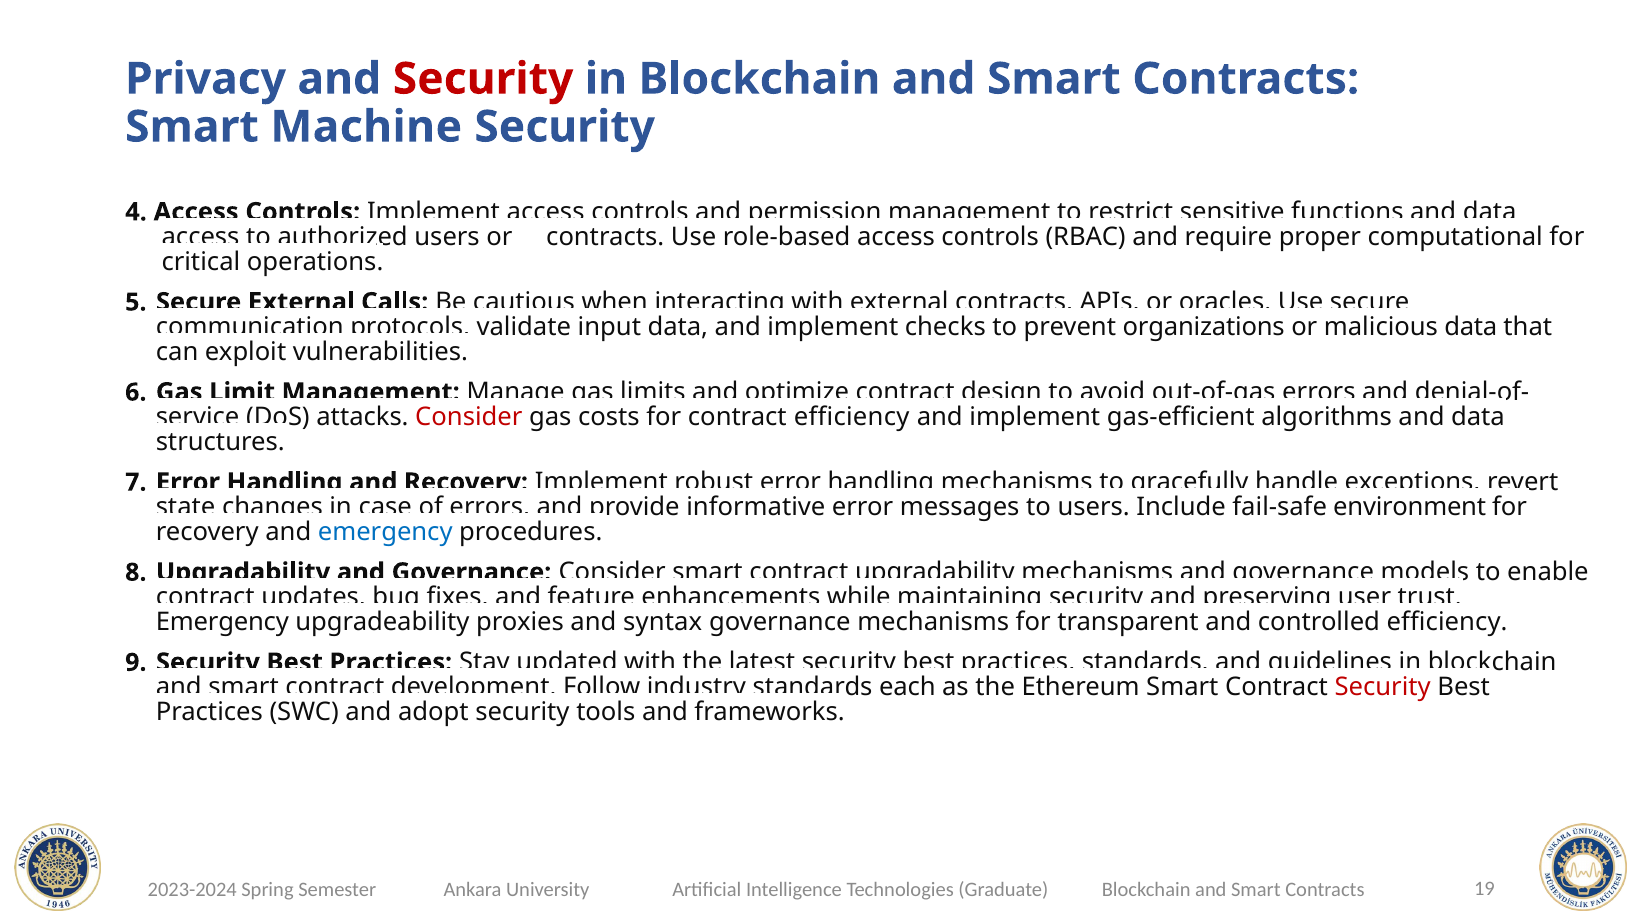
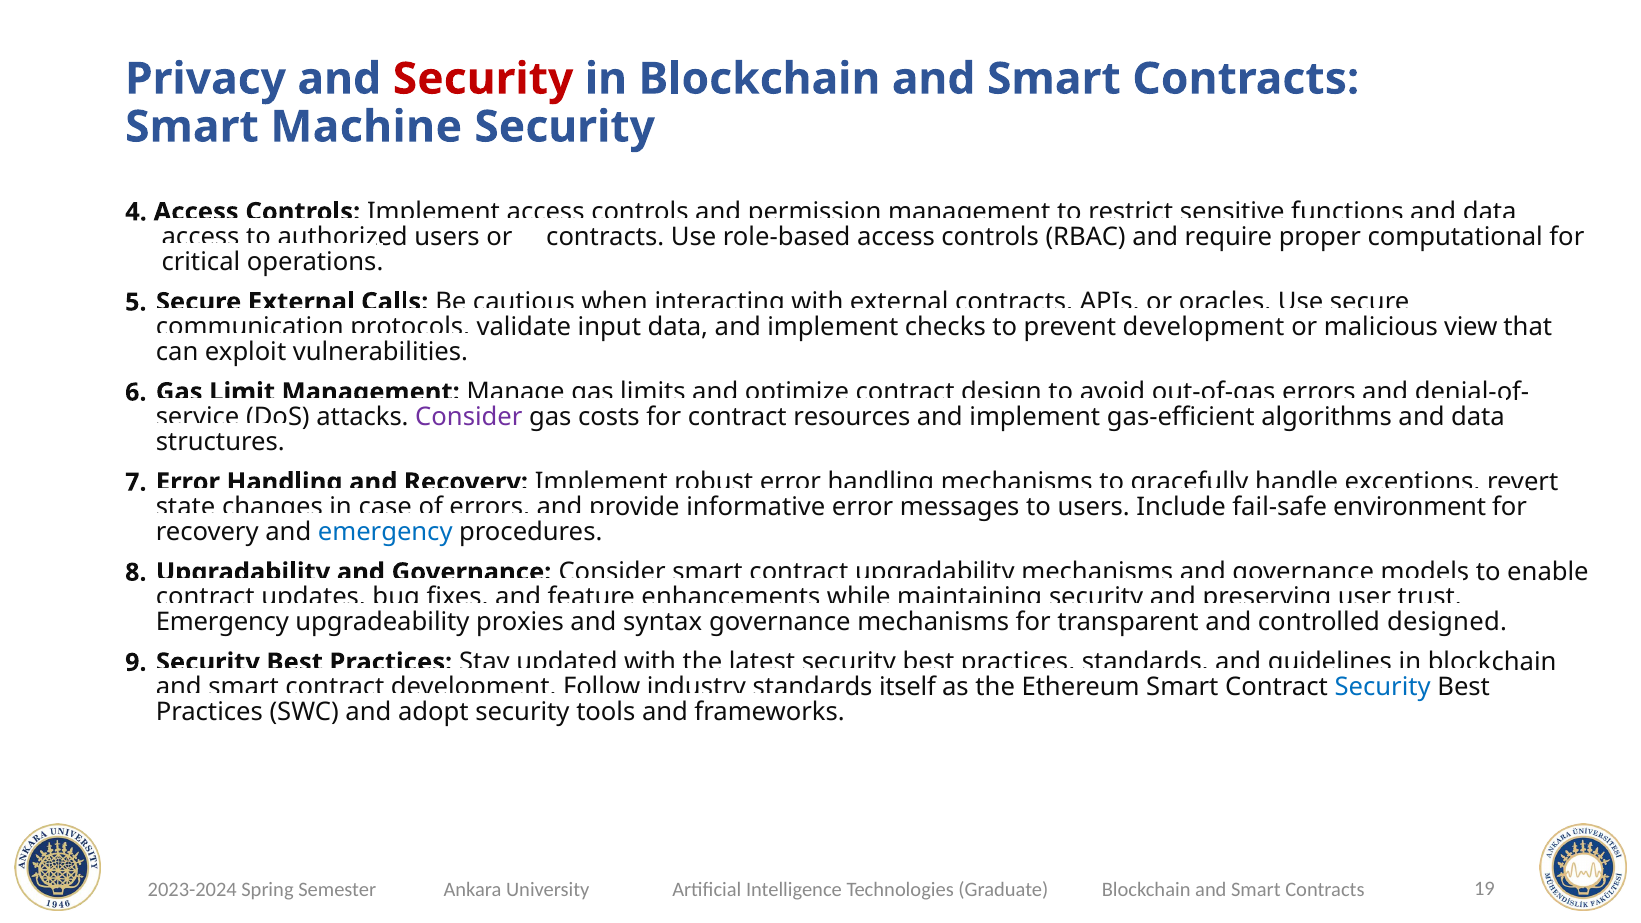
prevent organizations: organizations -> development
malicious data: data -> view
Consider at (469, 417) colour: red -> purple
contract efficiency: efficiency -> resources
controlled efficiency: efficiency -> designed
each: each -> itself
Security at (1383, 687) colour: red -> blue
